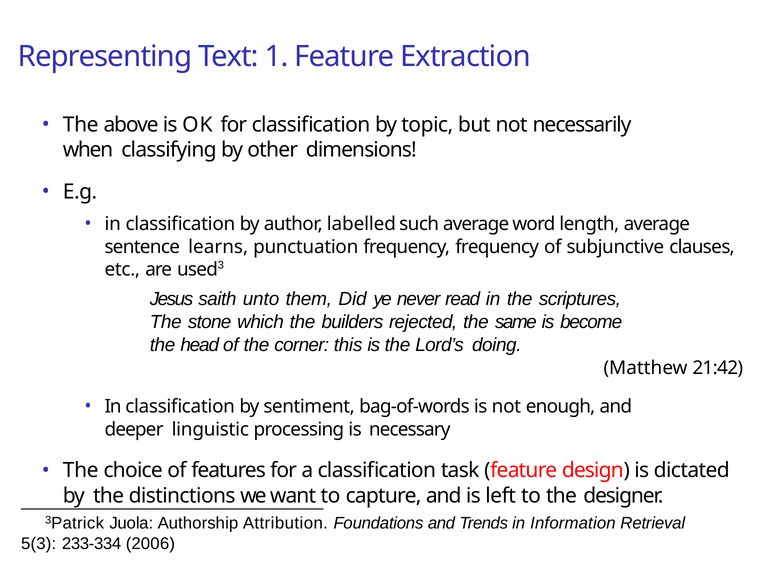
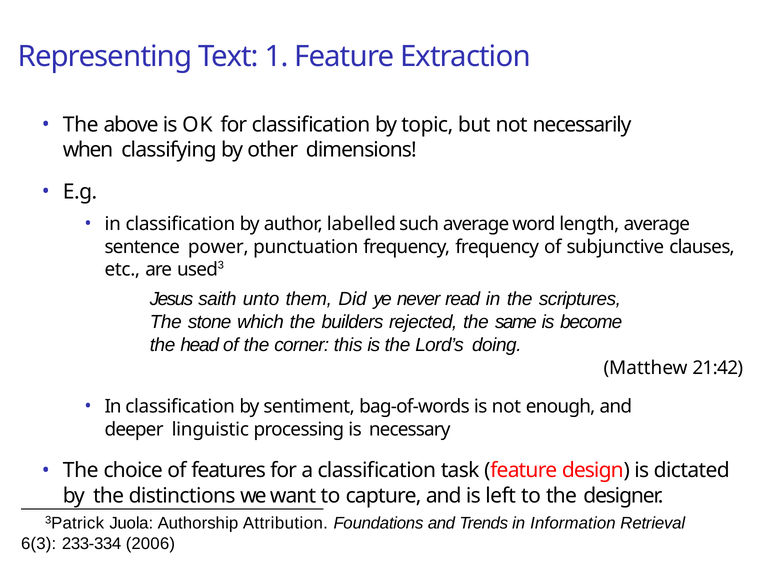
learns: learns -> power
5(3: 5(3 -> 6(3
